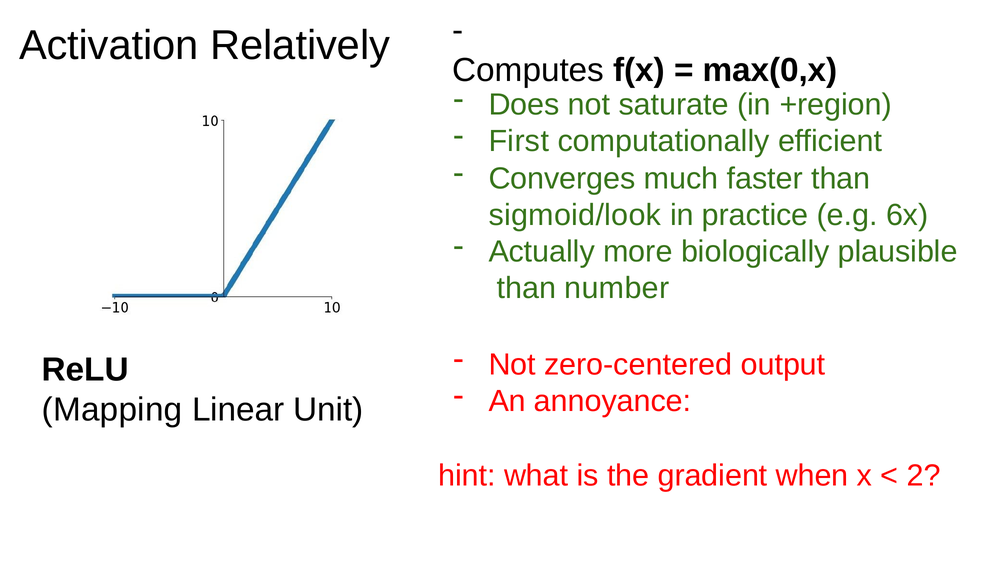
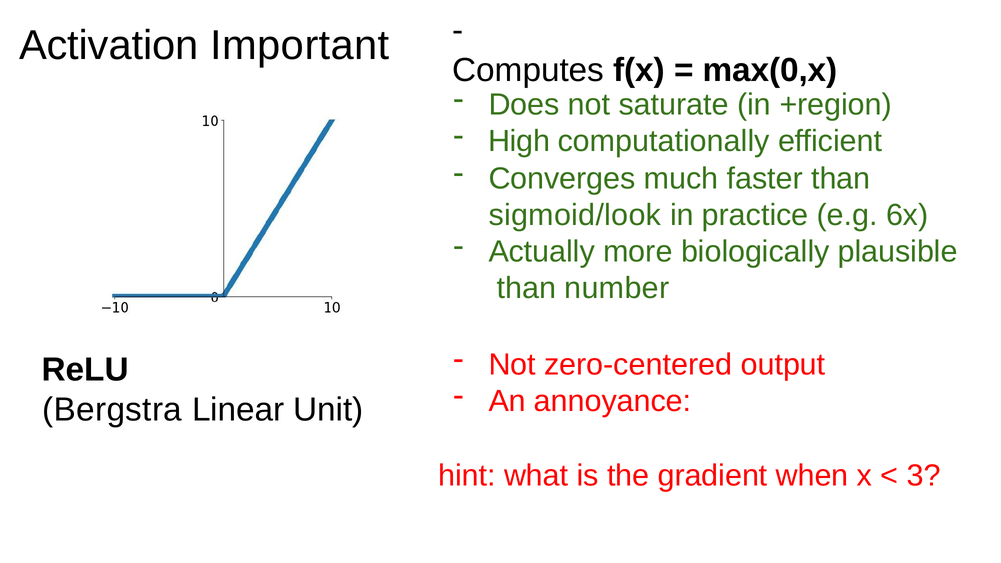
Relatively: Relatively -> Important
First: First -> High
Mapping: Mapping -> Bergstra
2: 2 -> 3
